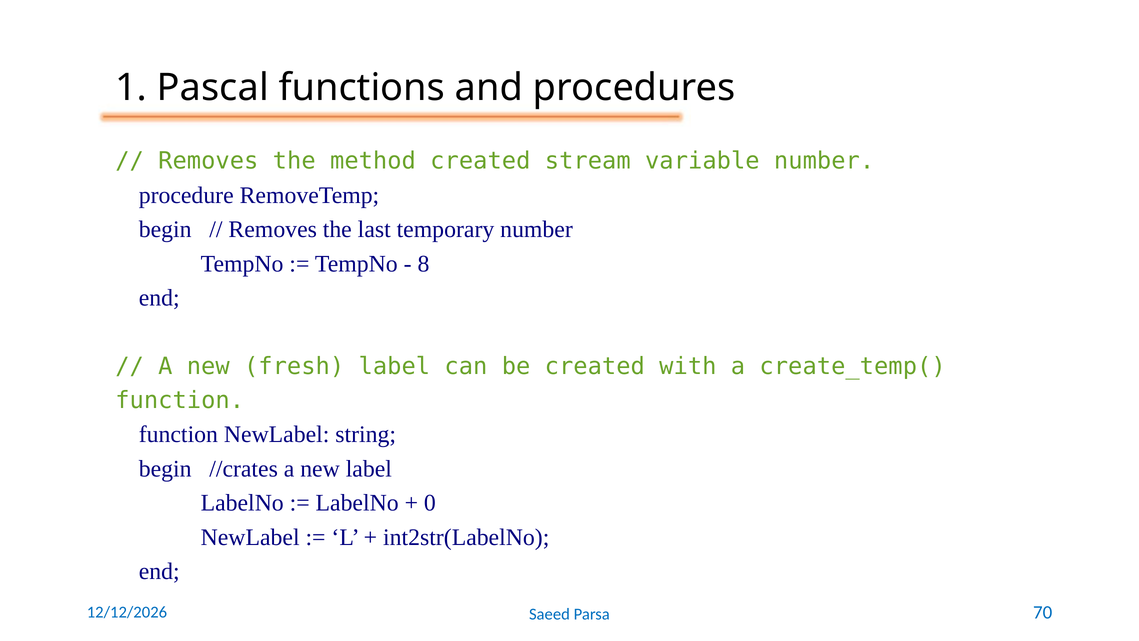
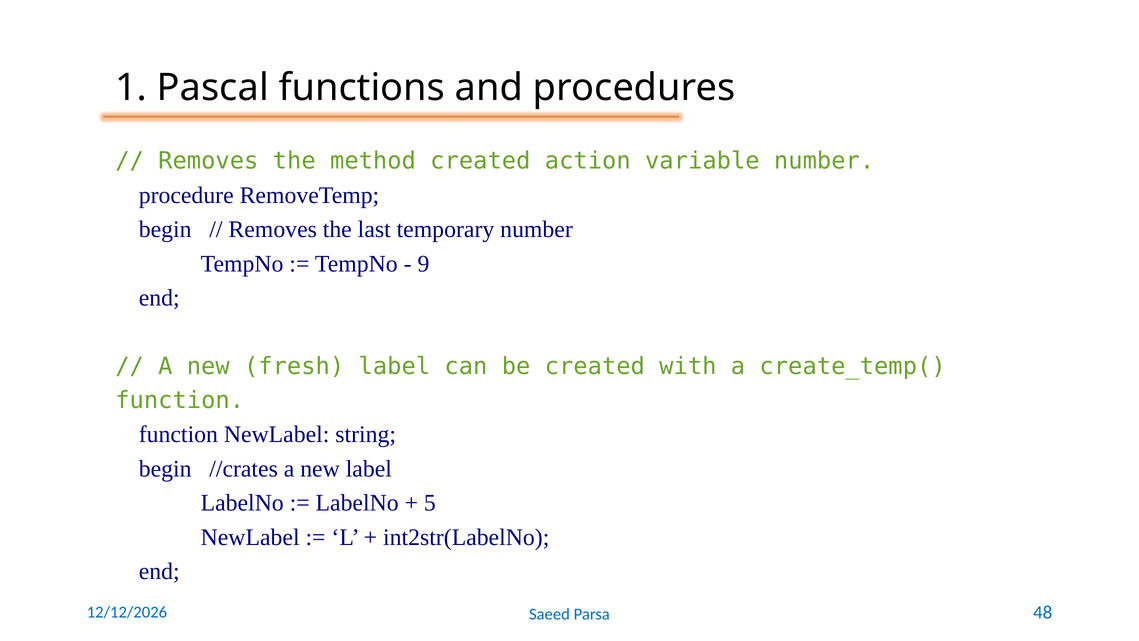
stream: stream -> action
8: 8 -> 9
0: 0 -> 5
70: 70 -> 48
